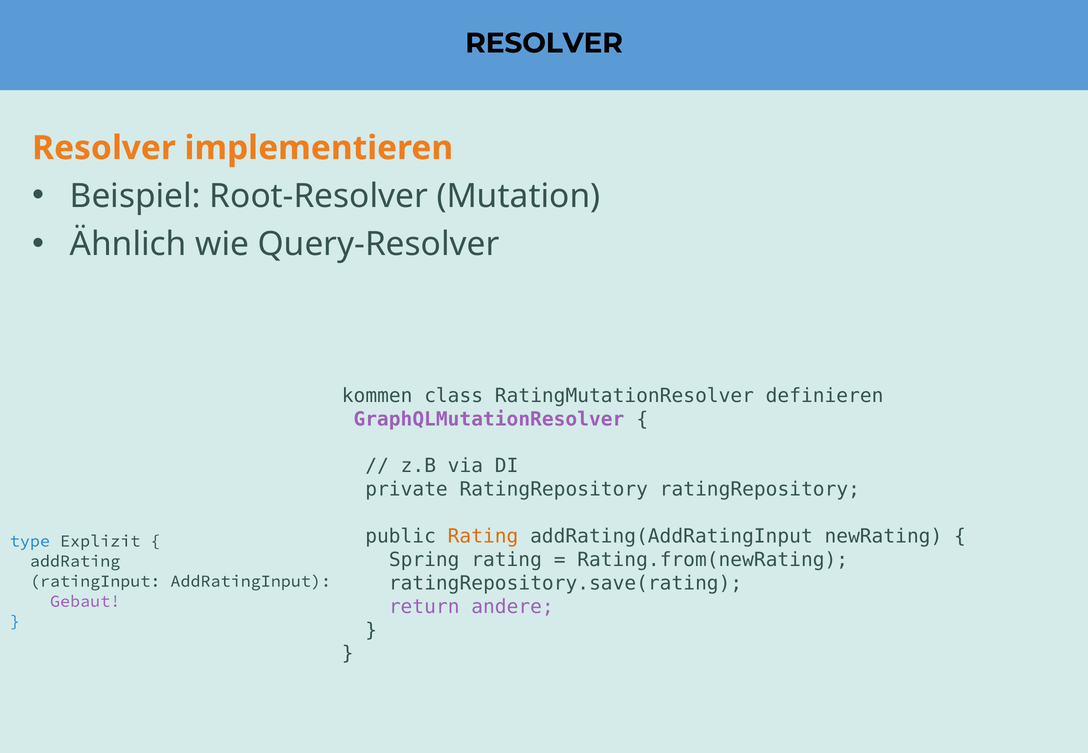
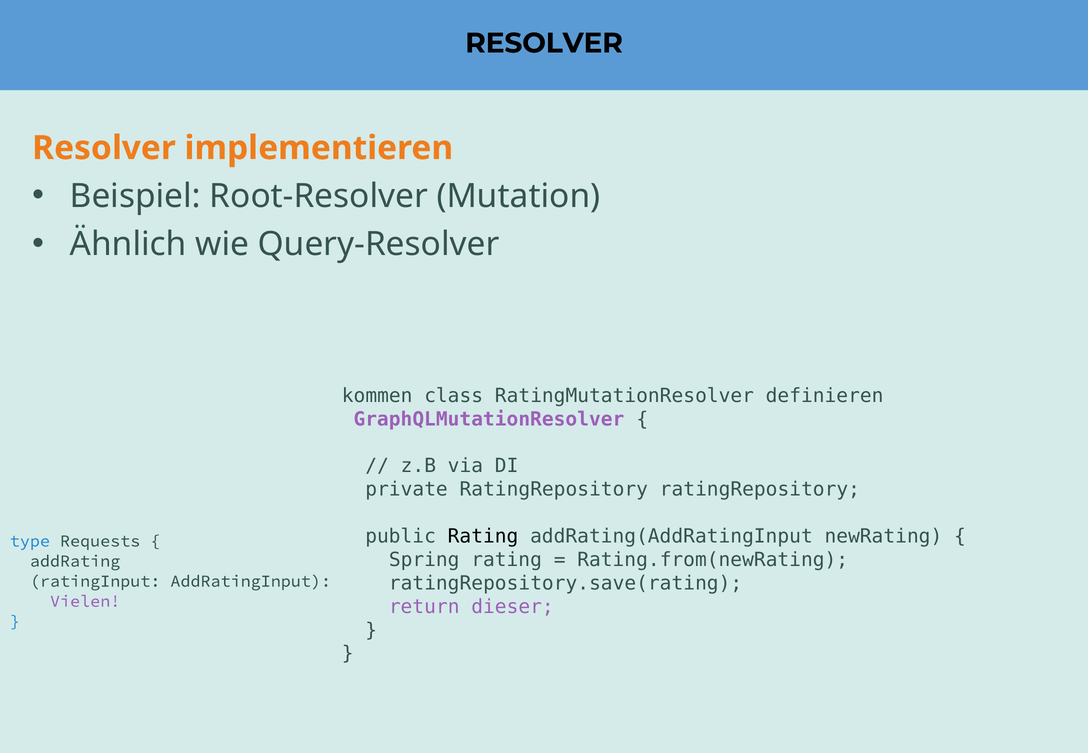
Rating at (483, 536) colour: orange -> black
Explizit: Explizit -> Requests
Gebaut: Gebaut -> Vielen
andere: andere -> dieser
